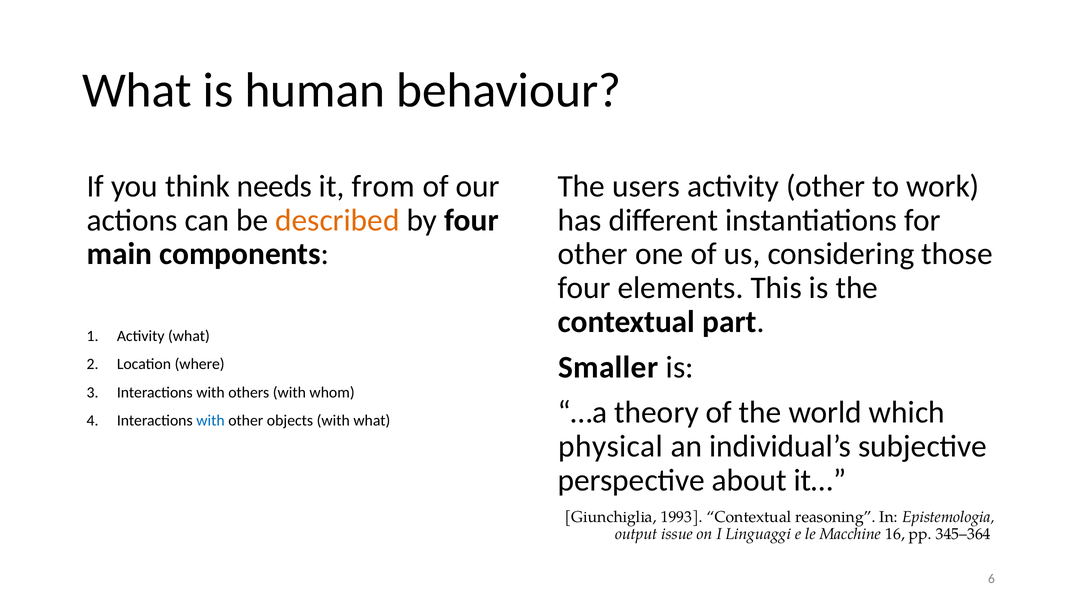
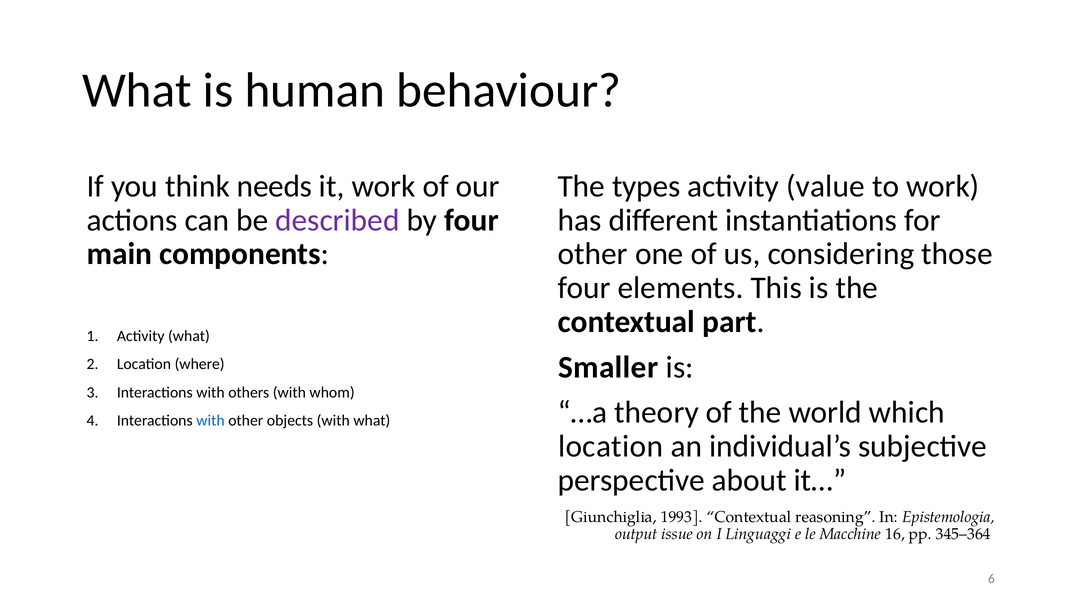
it from: from -> work
users: users -> types
activity other: other -> value
described colour: orange -> purple
physical at (611, 446): physical -> location
